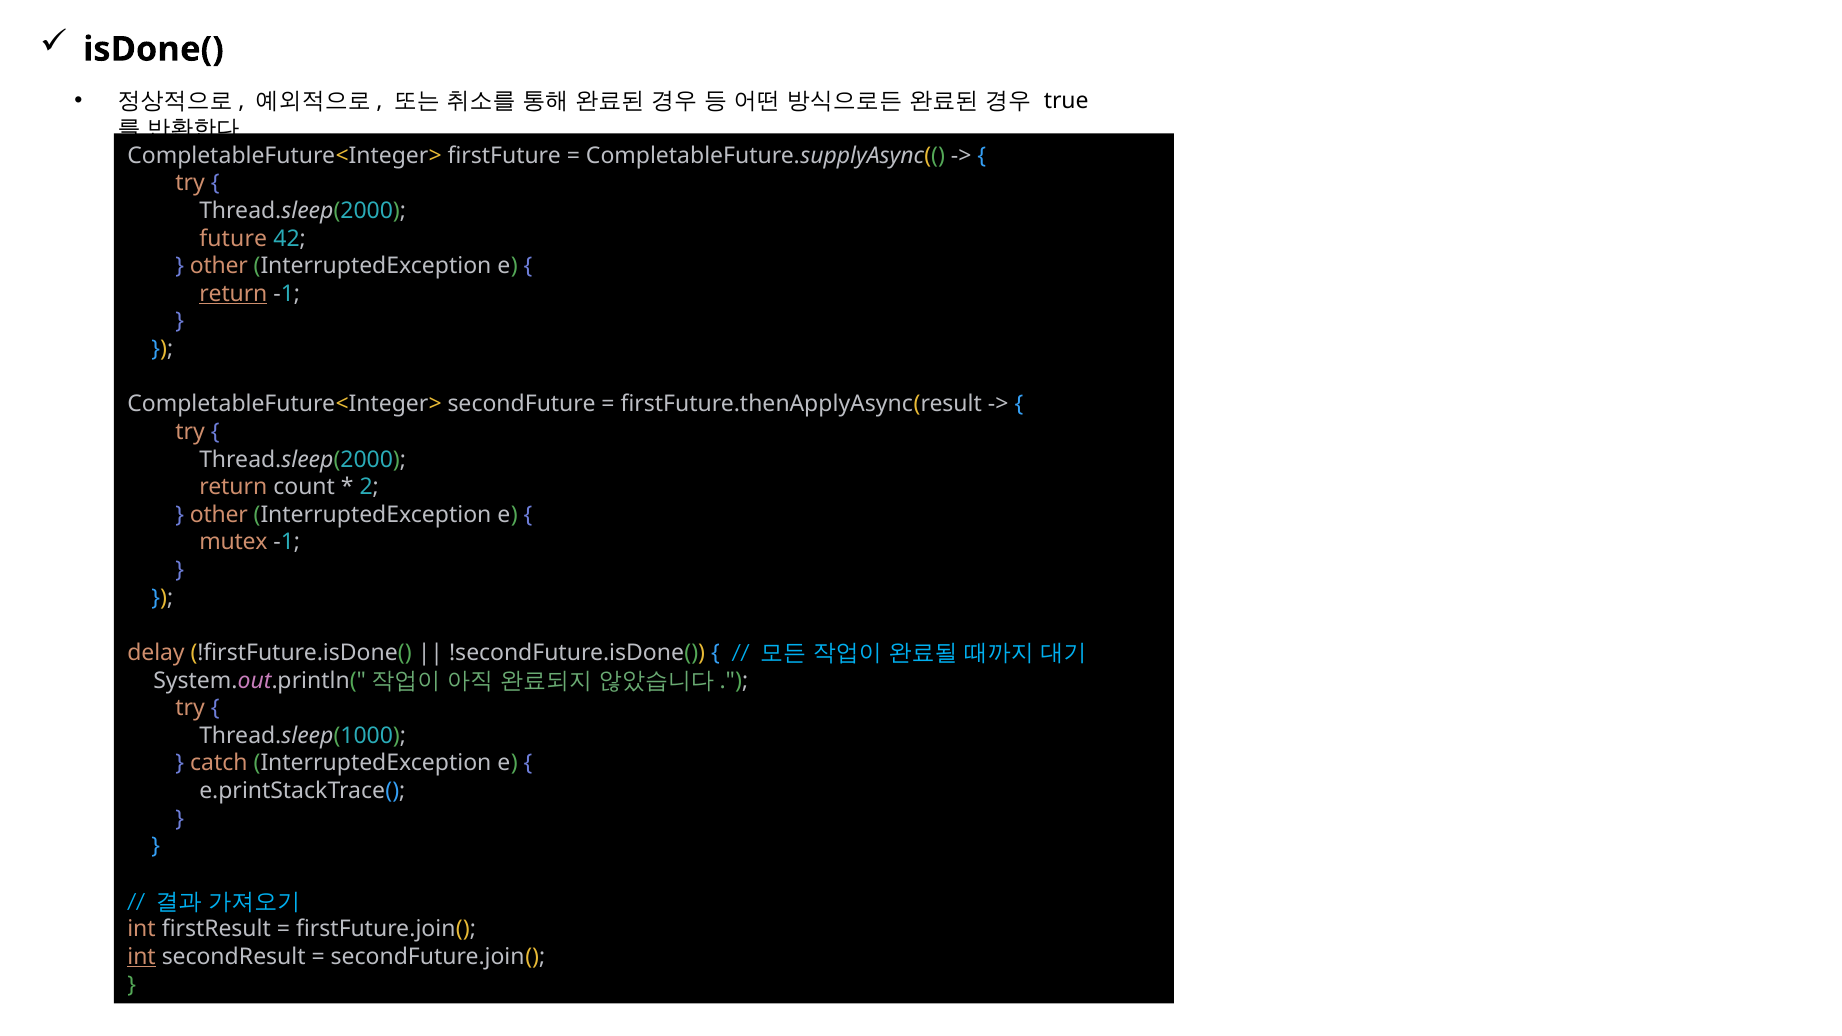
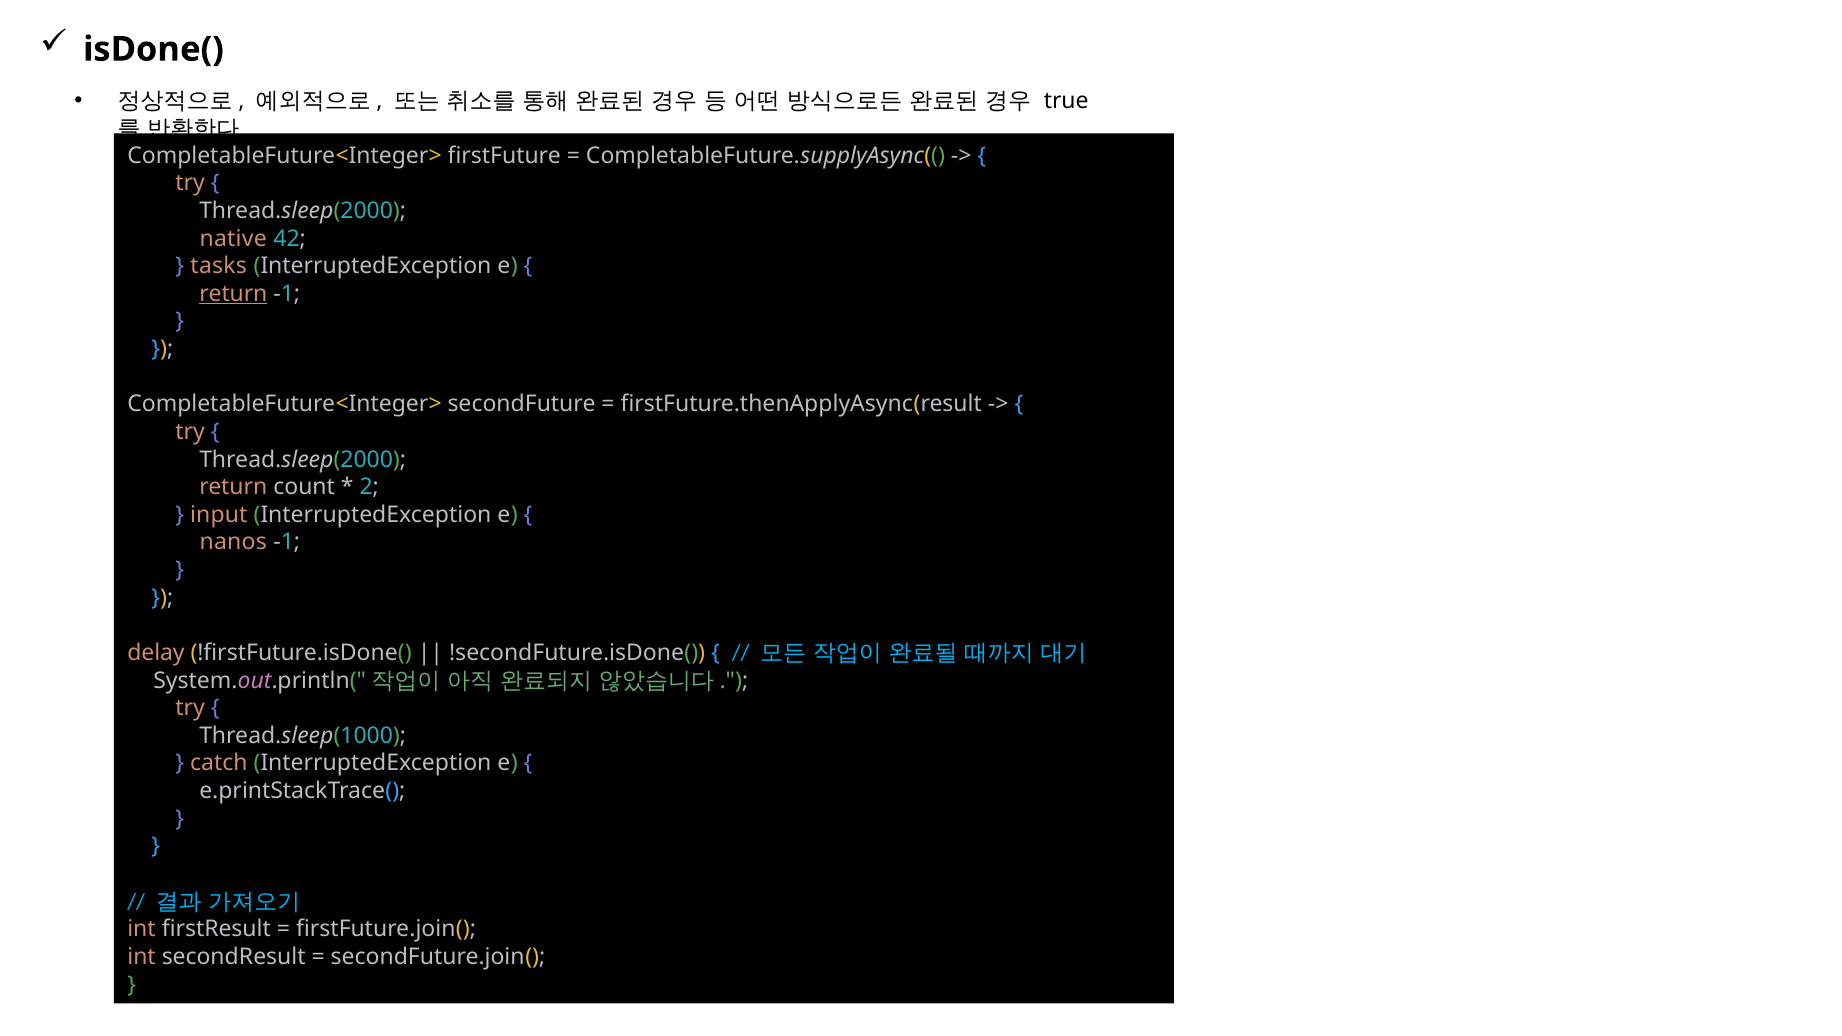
future: future -> native
other at (219, 266): other -> tasks
other at (219, 515): other -> input
mutex: mutex -> nanos
int at (142, 957) underline: present -> none
